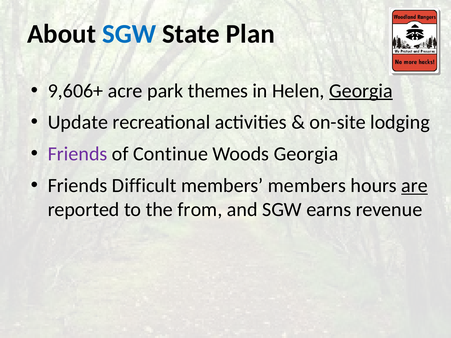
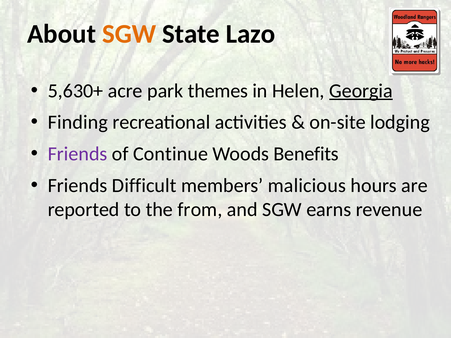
SGW at (129, 34) colour: blue -> orange
Plan: Plan -> Lazo
9,606+: 9,606+ -> 5,630+
Update: Update -> Finding
Woods Georgia: Georgia -> Benefits
members members: members -> malicious
are underline: present -> none
